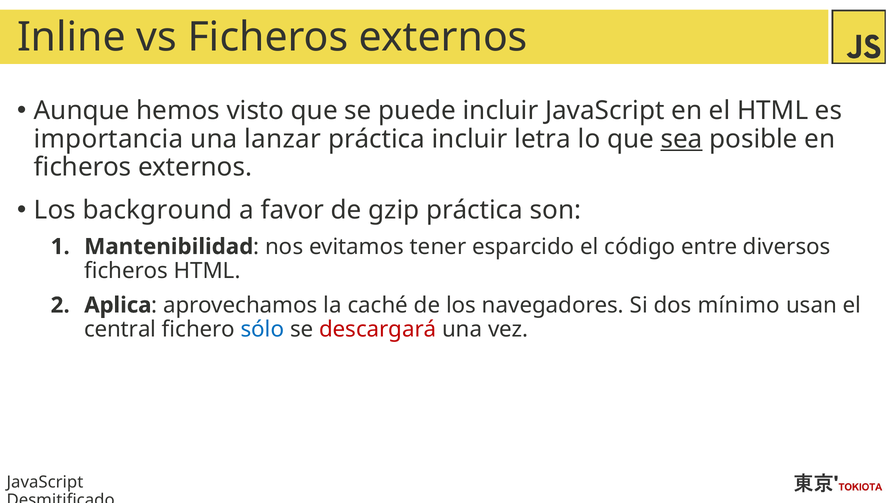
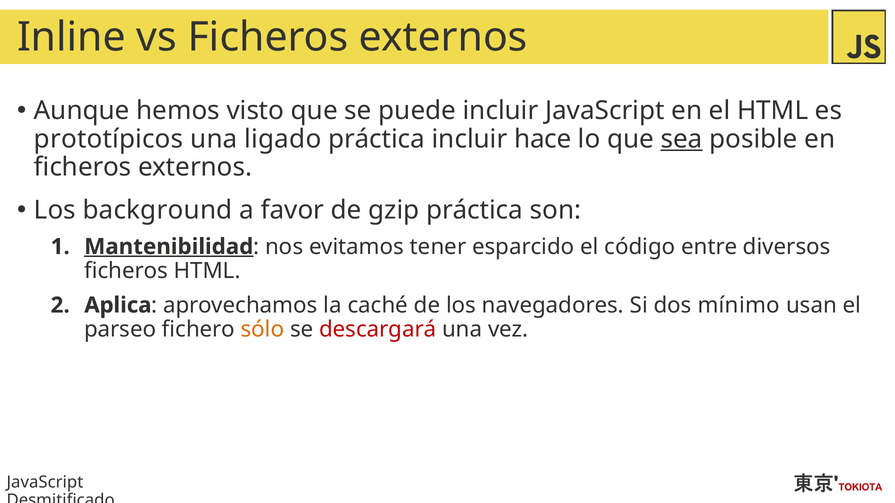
importancia: importancia -> prototípicos
lanzar: lanzar -> ligado
letra: letra -> hace
Mantenibilidad underline: none -> present
central: central -> parseo
sólo colour: blue -> orange
